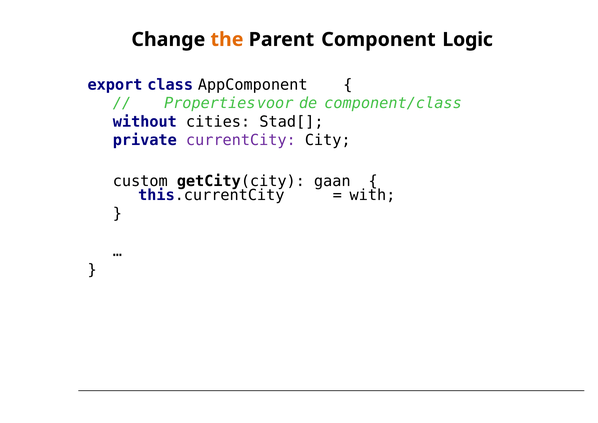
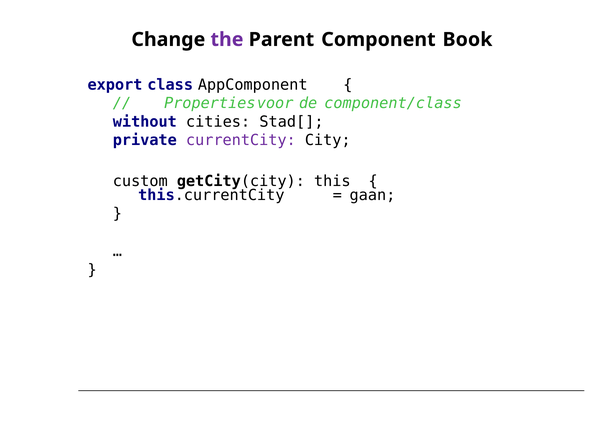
the colour: orange -> purple
Logic: Logic -> Book
gaan: gaan -> this
with: with -> gaan
